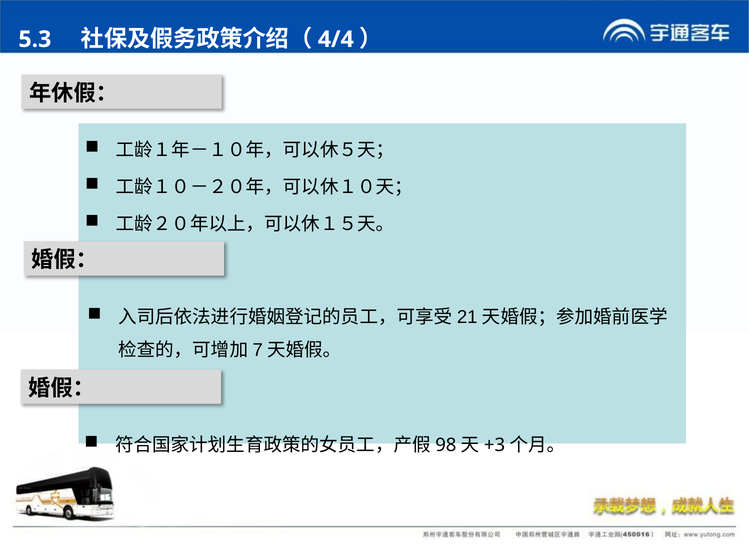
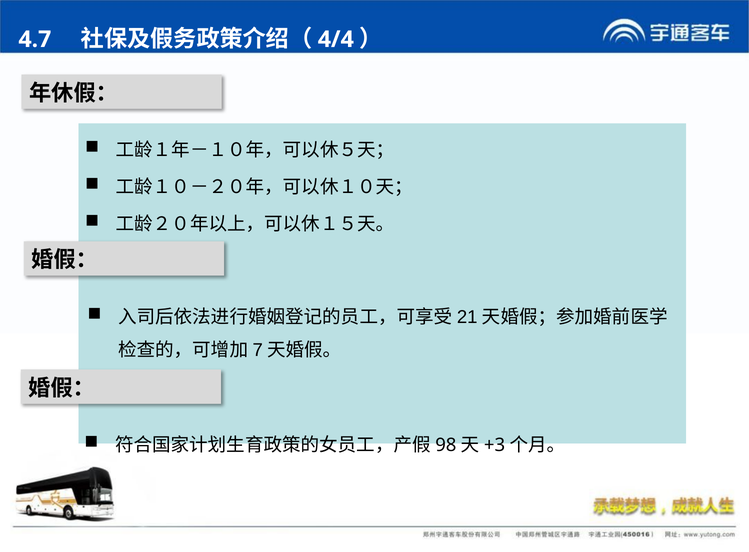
5.3: 5.3 -> 4.7
